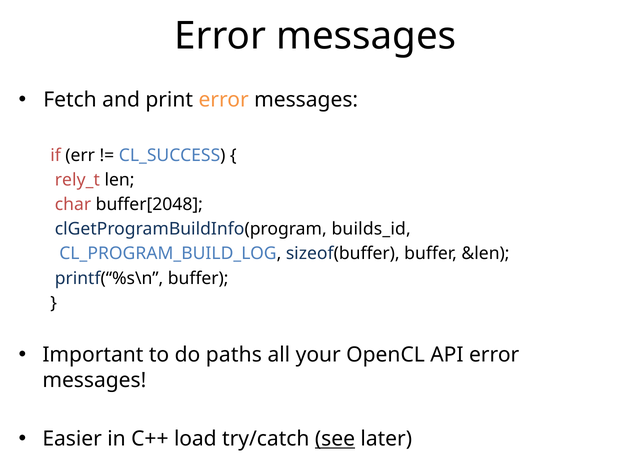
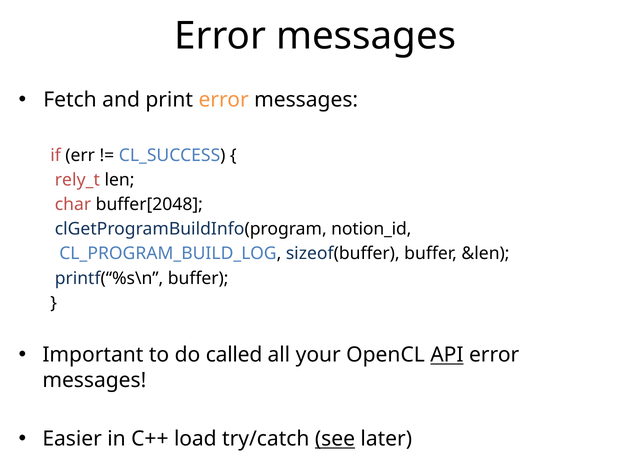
builds_id: builds_id -> notion_id
paths: paths -> called
API underline: none -> present
